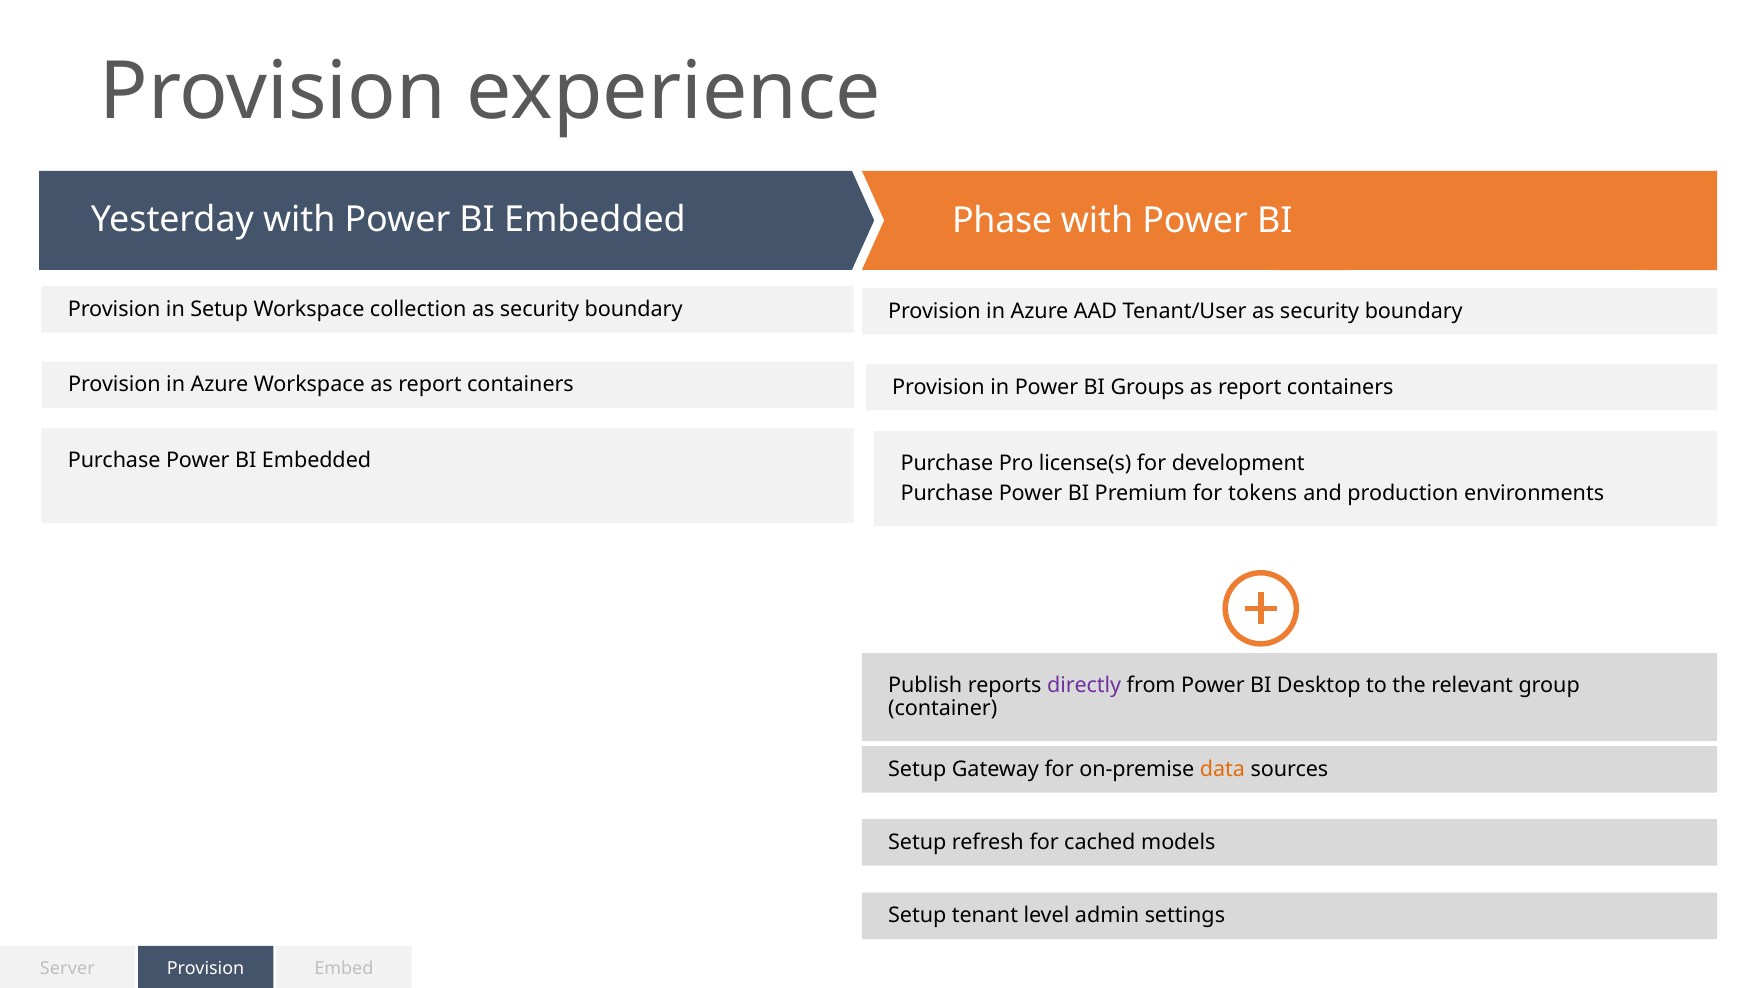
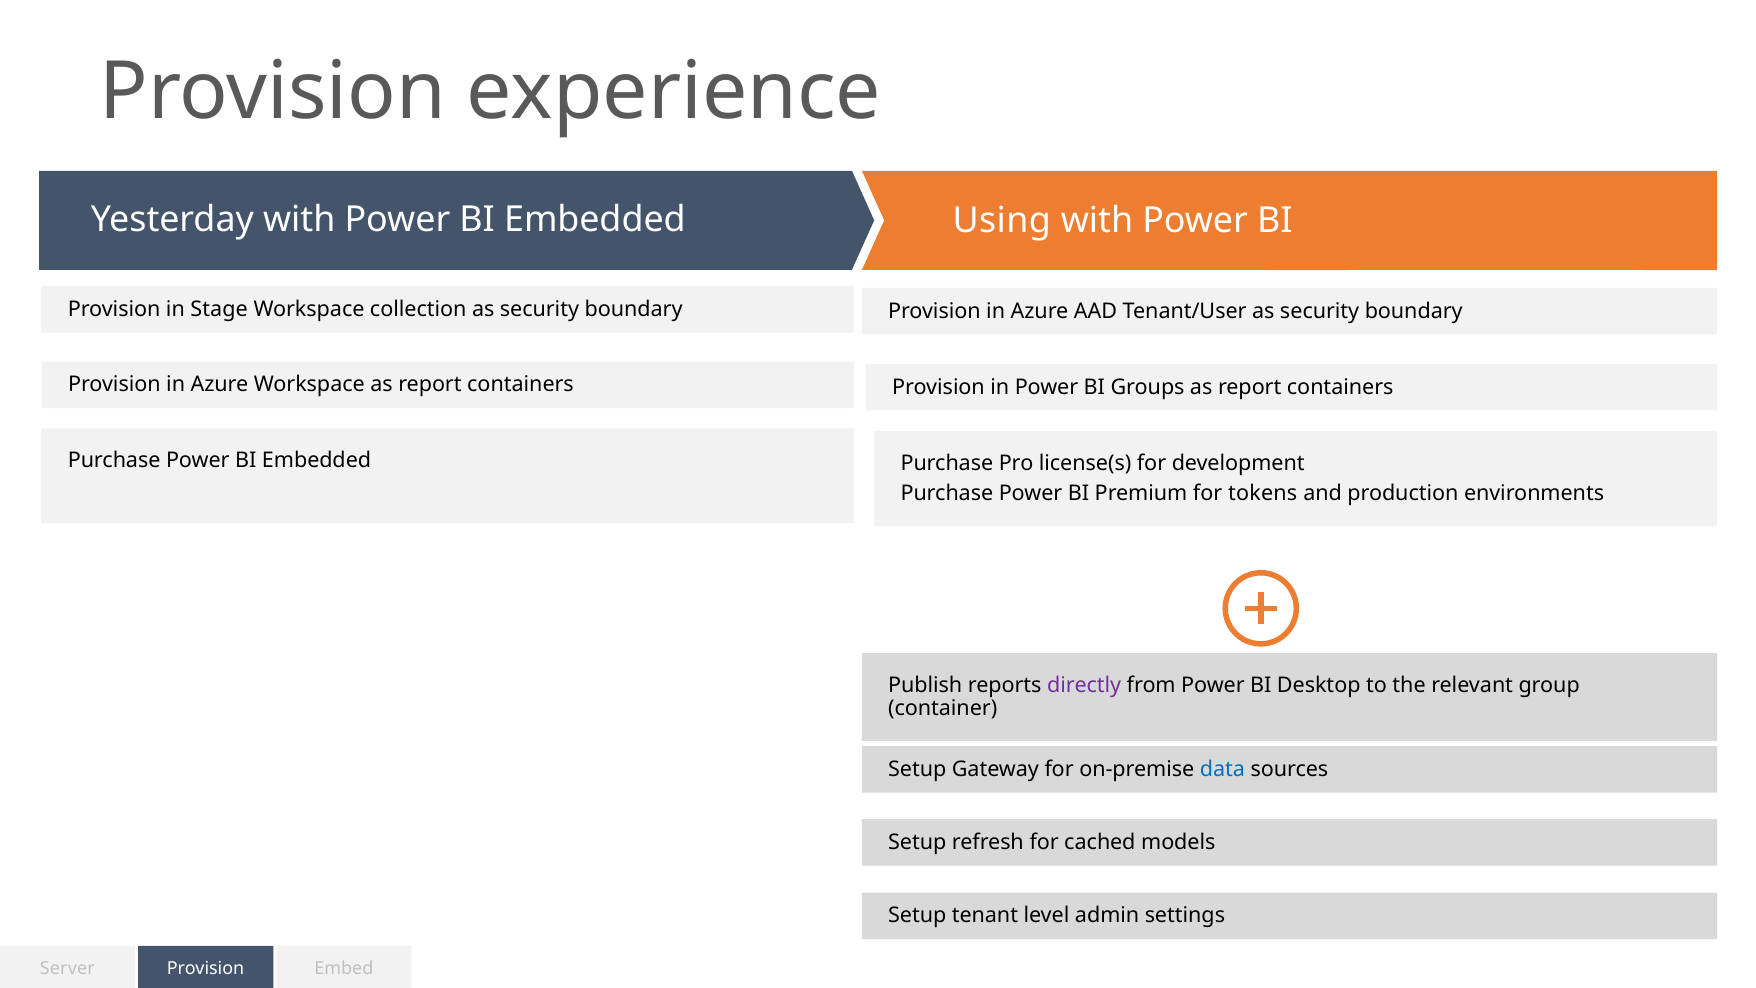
Phase: Phase -> Using
in Setup: Setup -> Stage
data colour: orange -> blue
